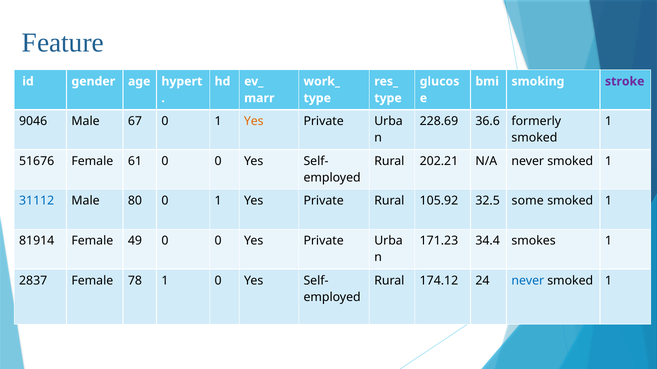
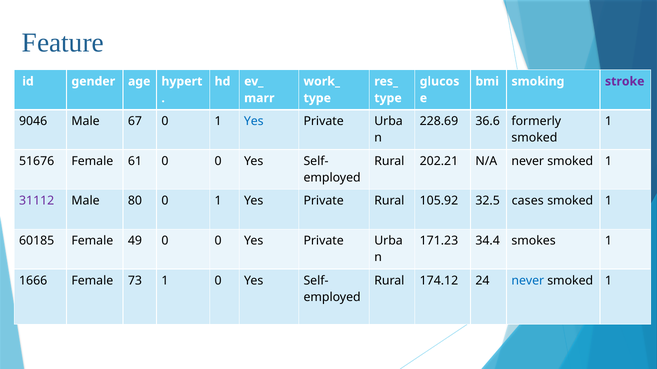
Yes at (254, 121) colour: orange -> blue
31112 colour: blue -> purple
some: some -> cases
81914: 81914 -> 60185
2837: 2837 -> 1666
78: 78 -> 73
